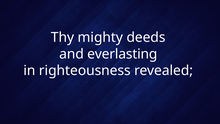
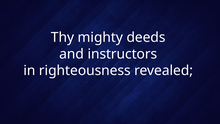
everlasting: everlasting -> instructors
